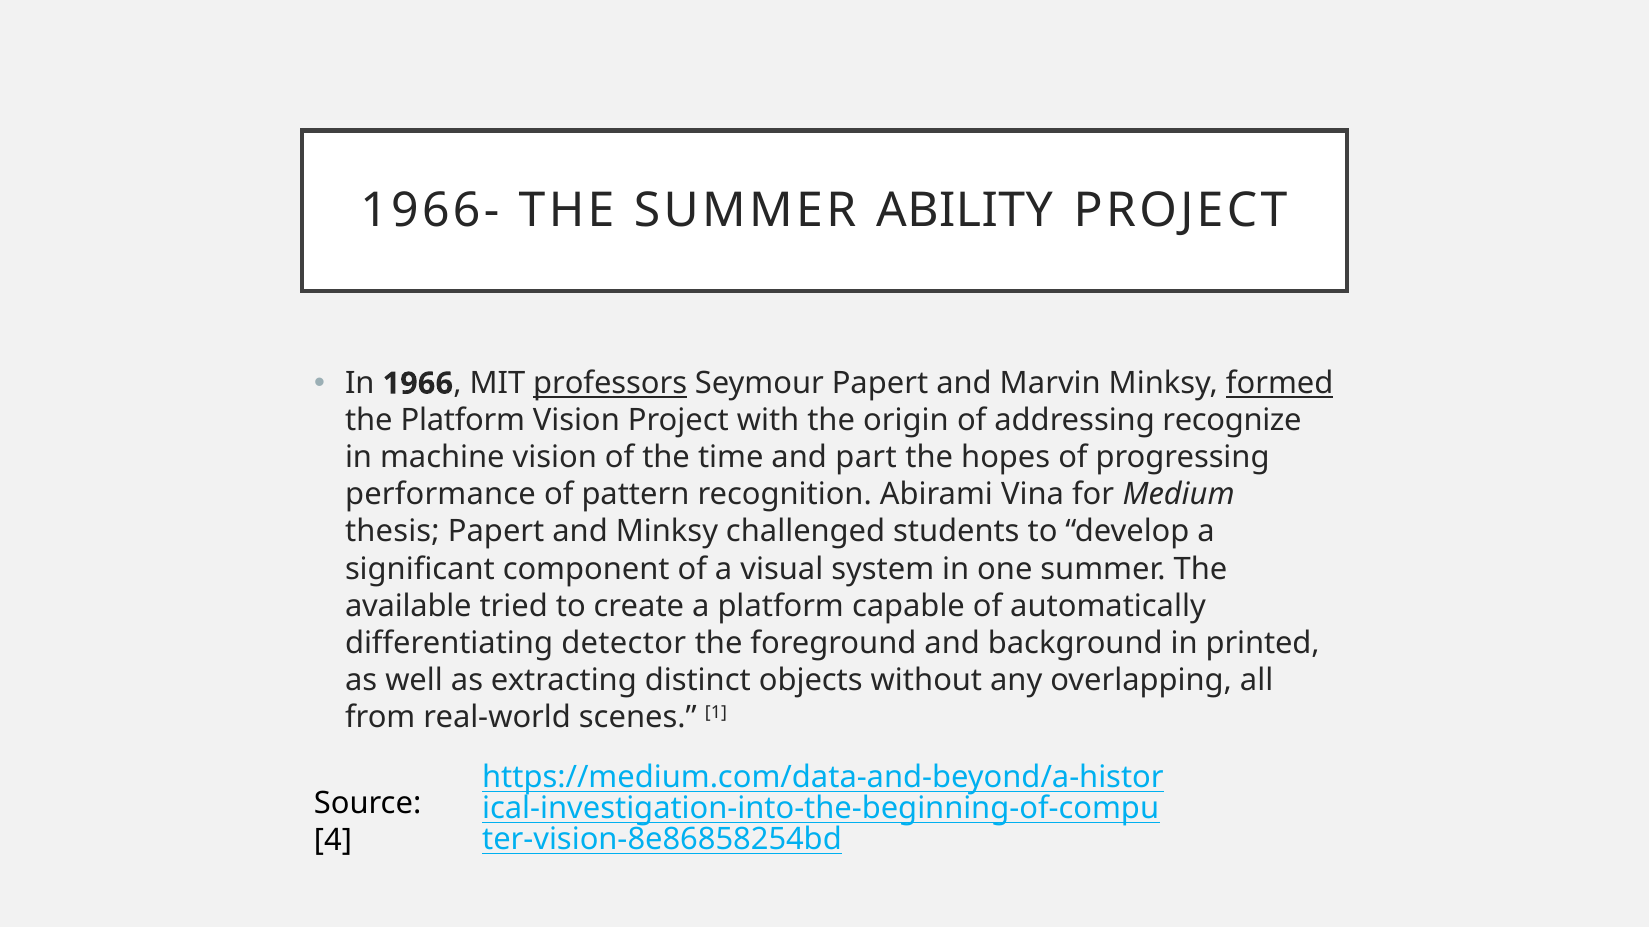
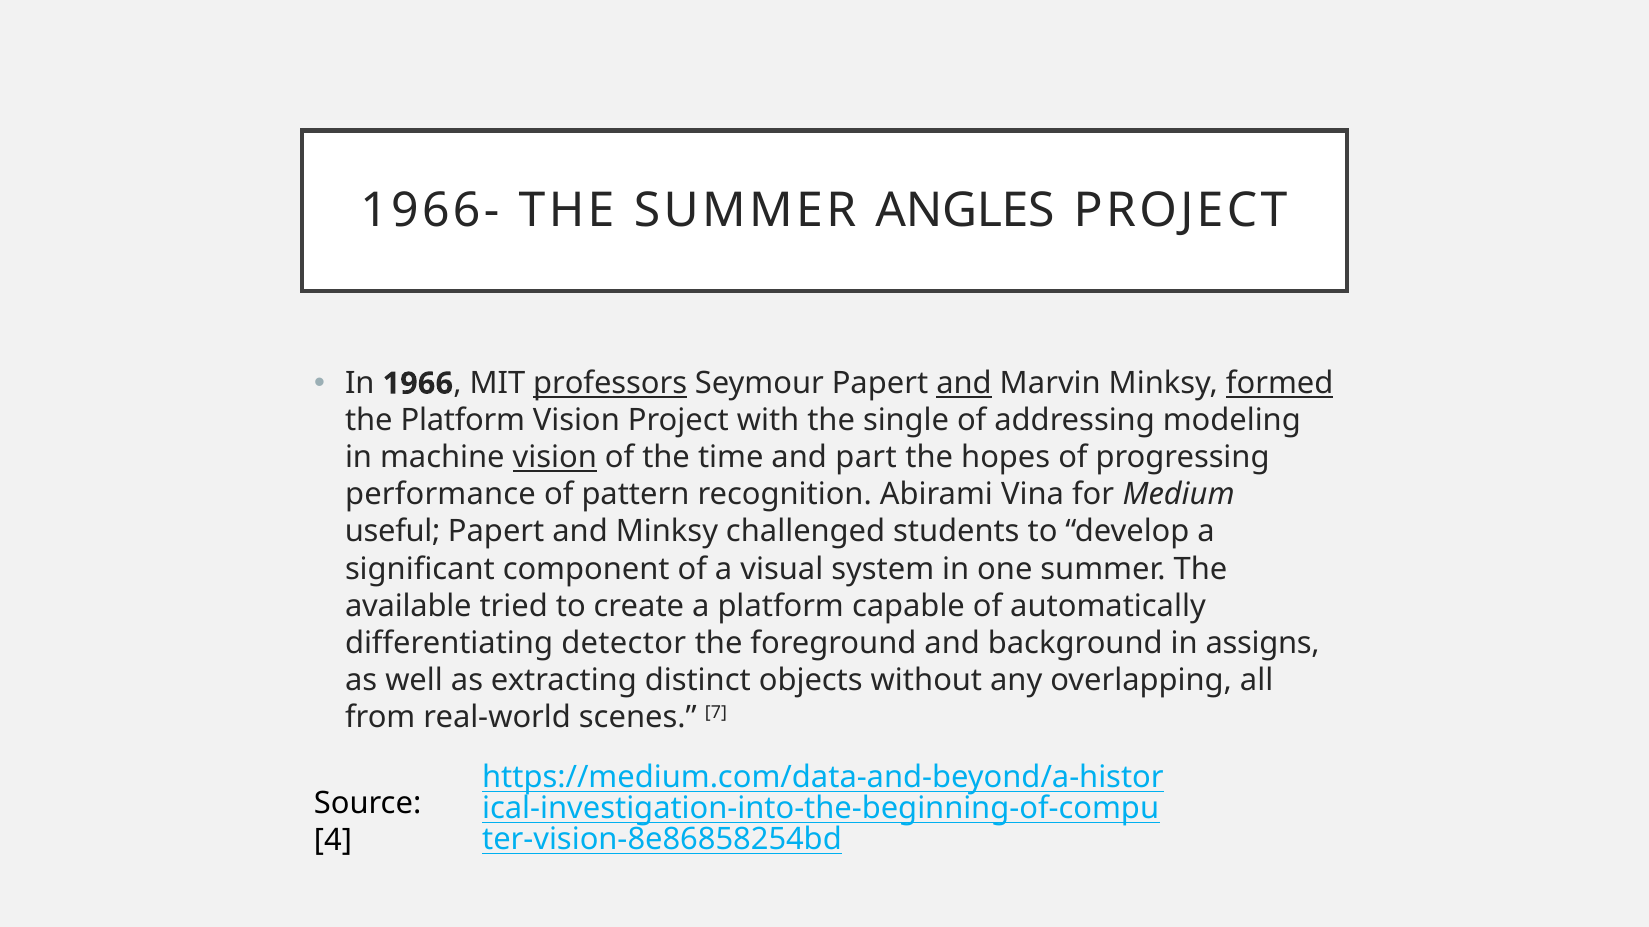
ABILITY: ABILITY -> ANGLES
and at (964, 384) underline: none -> present
origin: origin -> single
recognize: recognize -> modeling
vision at (555, 458) underline: none -> present
thesis: thesis -> useful
printed: printed -> assigns
1: 1 -> 7
